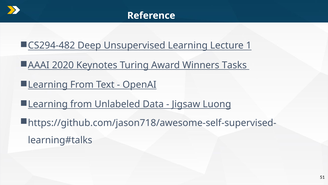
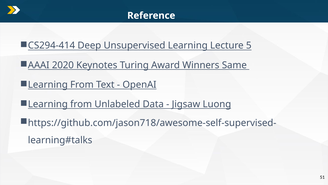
CS294-482: CS294-482 -> CS294-414
1: 1 -> 5
Tasks: Tasks -> Same
